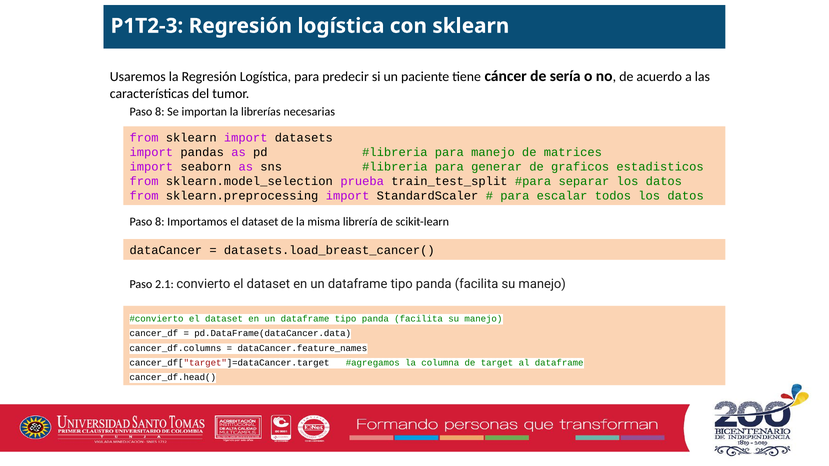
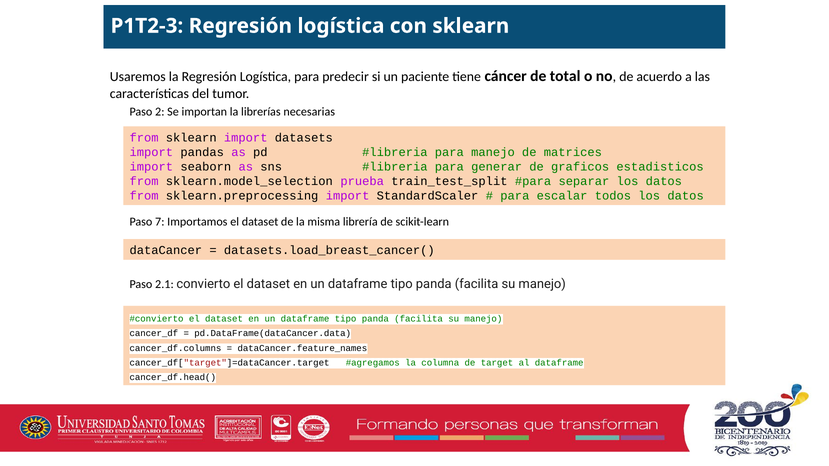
sería: sería -> total
8 at (160, 112): 8 -> 2
8 at (160, 222): 8 -> 7
